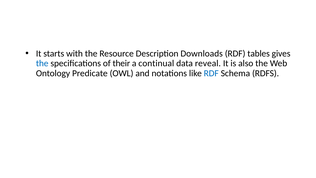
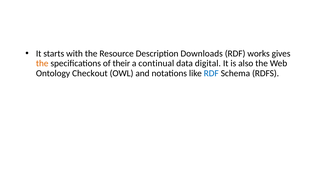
tables: tables -> works
the at (42, 63) colour: blue -> orange
reveal: reveal -> digital
Predicate: Predicate -> Checkout
